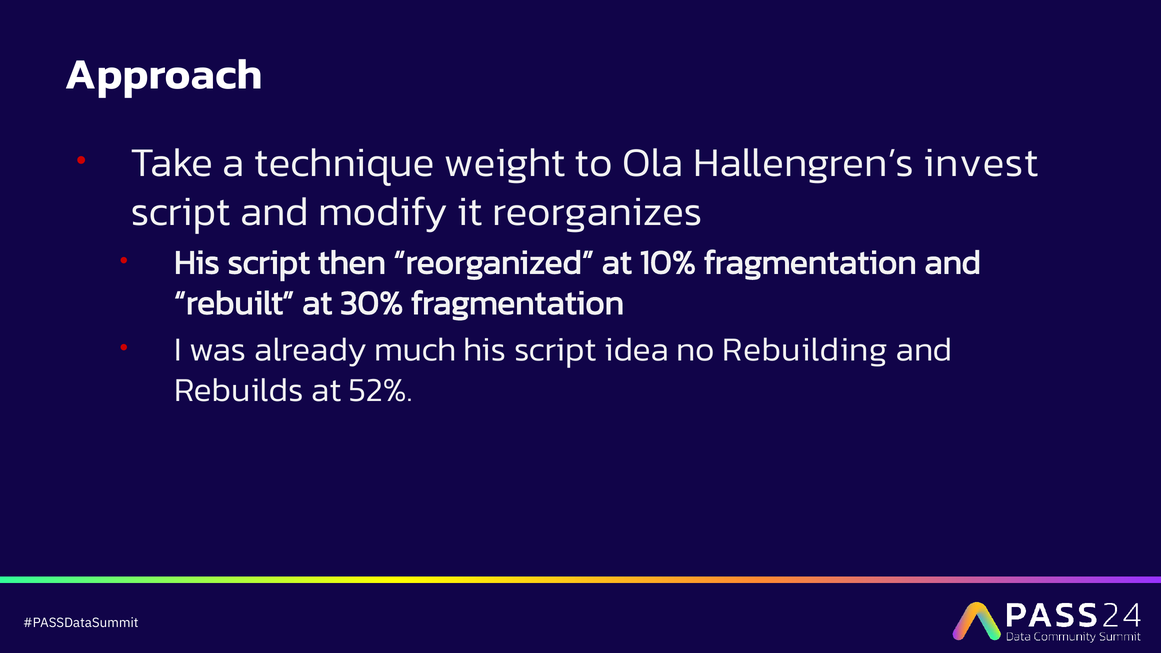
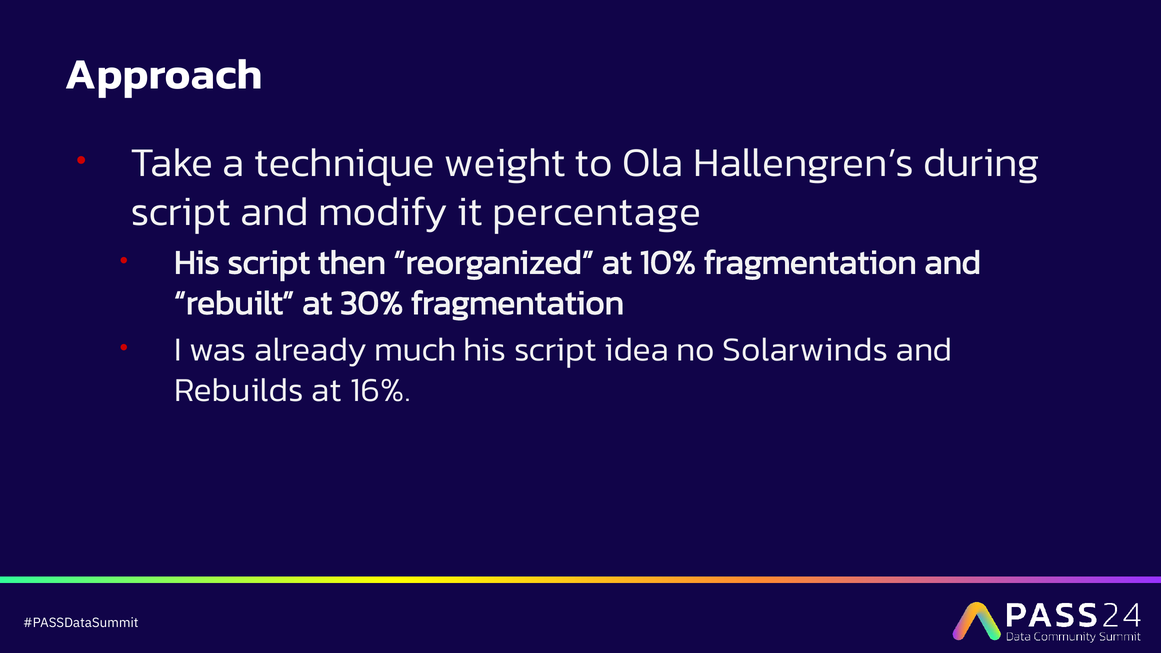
invest: invest -> during
reorganizes: reorganizes -> percentage
Rebuilding: Rebuilding -> Solarwinds
52%: 52% -> 16%
